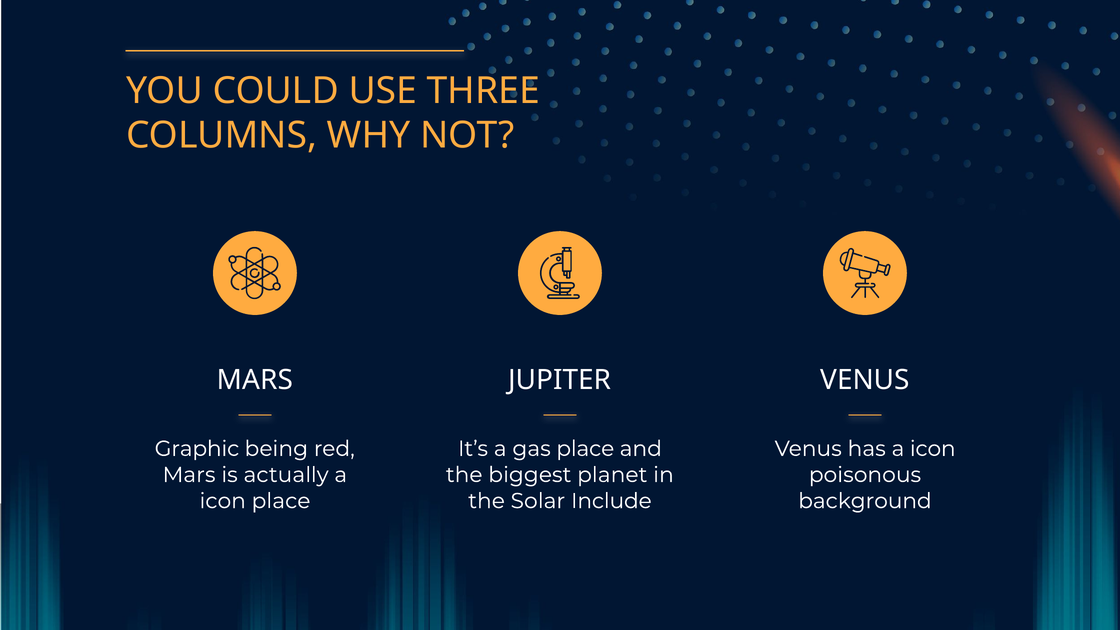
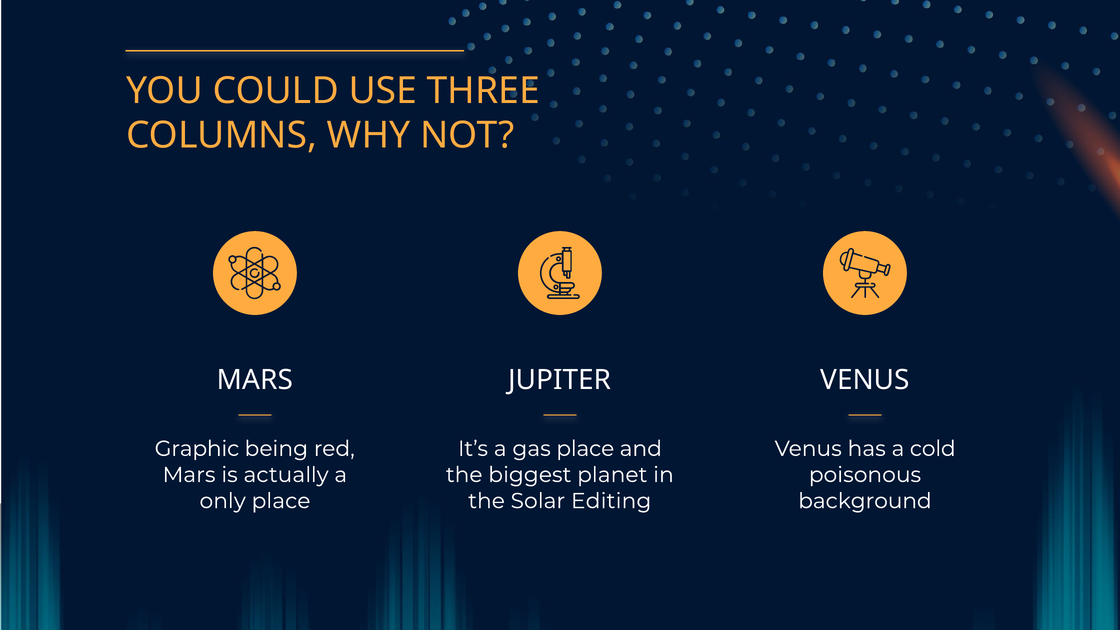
has a icon: icon -> cold
icon at (223, 501): icon -> only
Include: Include -> Editing
